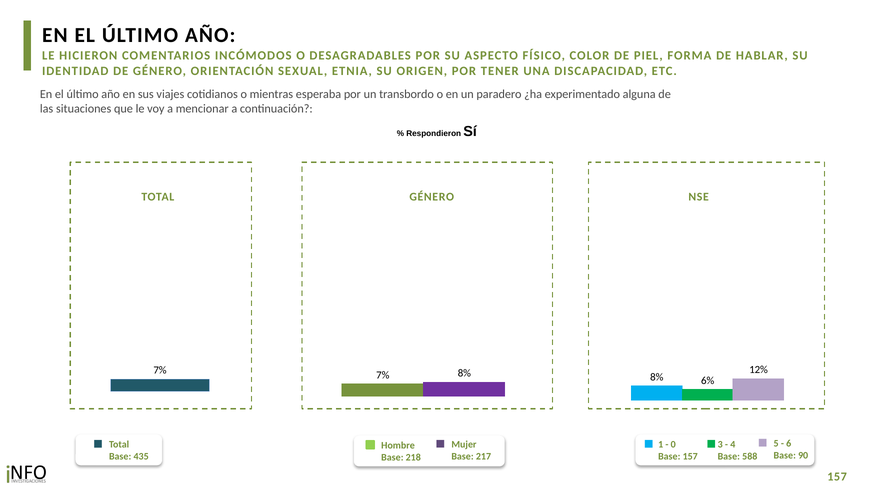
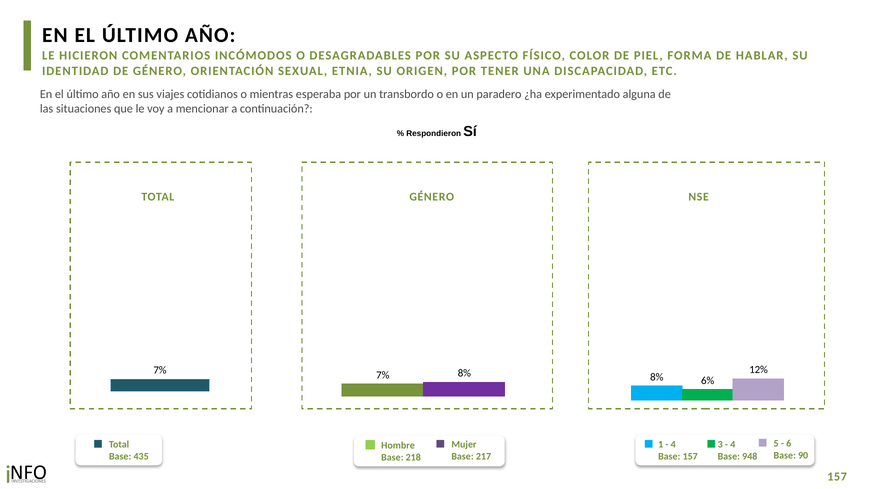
0 at (673, 444): 0 -> 4
588: 588 -> 948
